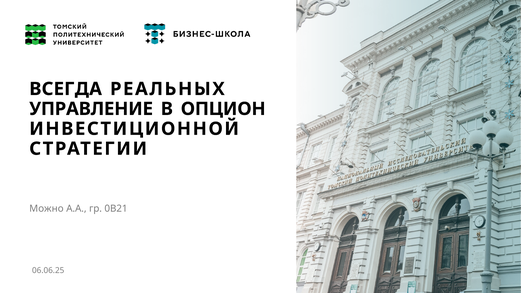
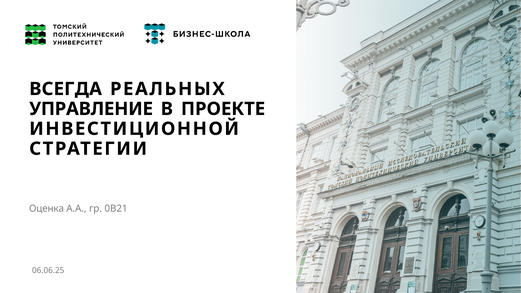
ОПЦИОН: ОПЦИОН -> ПРОЕКТЕ
Можно: Можно -> Оценка
